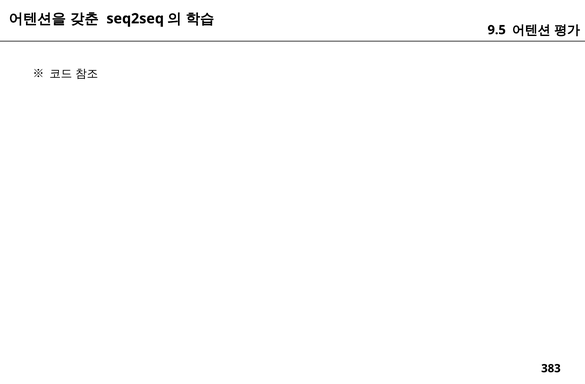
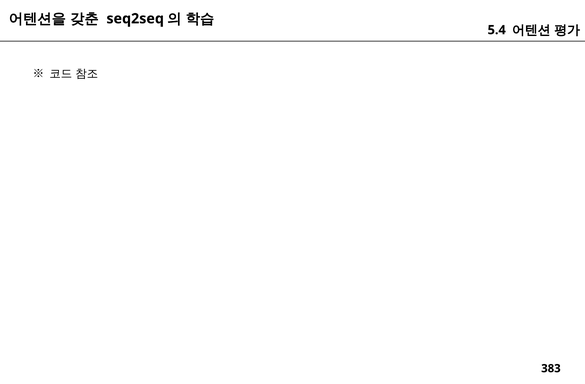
9.5: 9.5 -> 5.4
